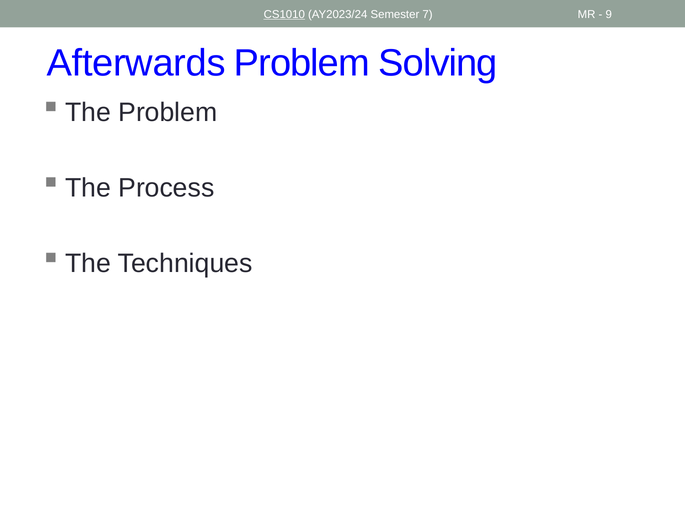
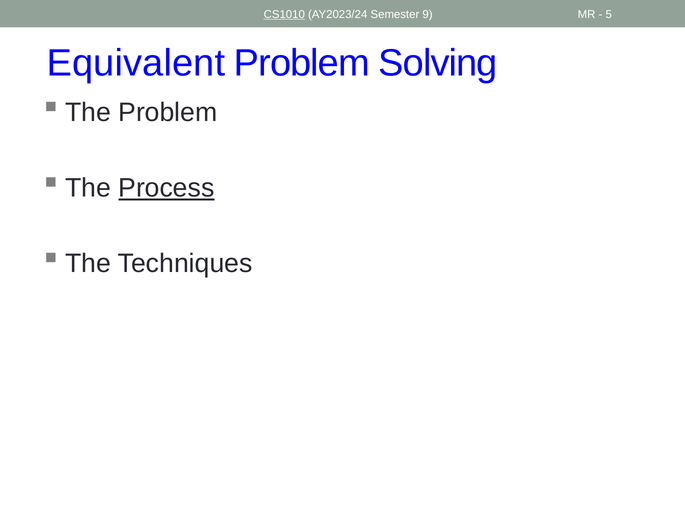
7: 7 -> 9
9: 9 -> 5
Afterwards: Afterwards -> Equivalent
Process underline: none -> present
